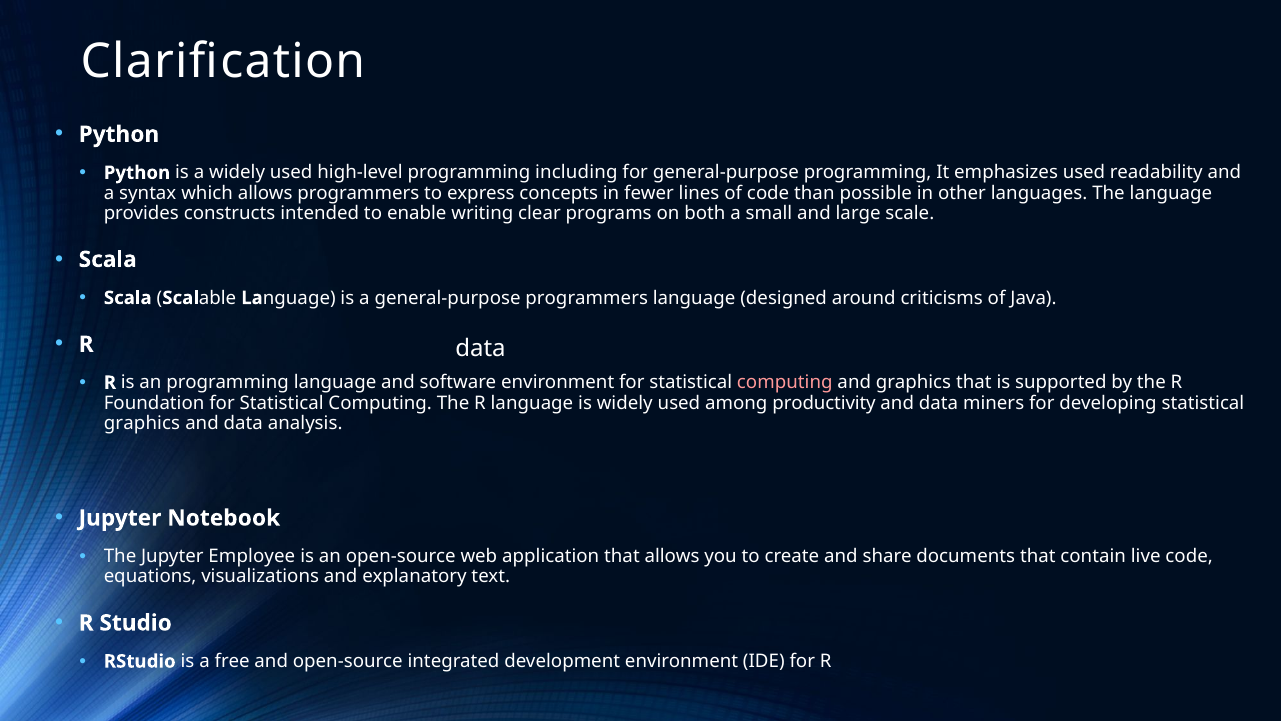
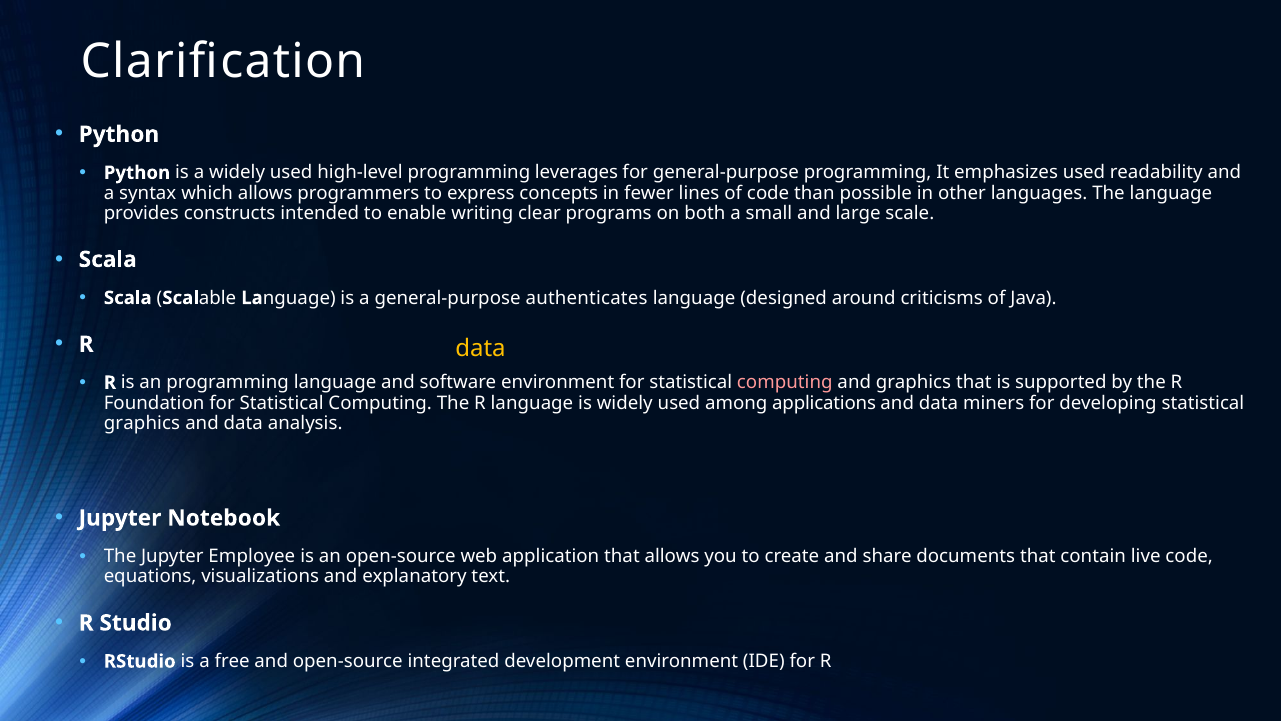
including: including -> leverages
general-purpose programmers: programmers -> authenticates
data at (481, 349) colour: white -> yellow
productivity: productivity -> applications
